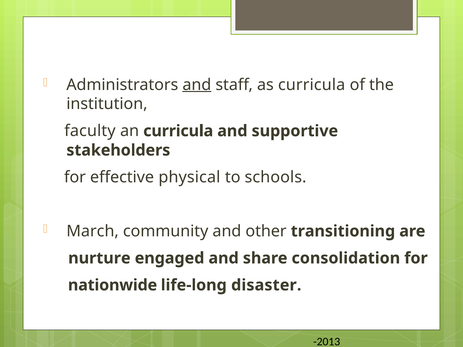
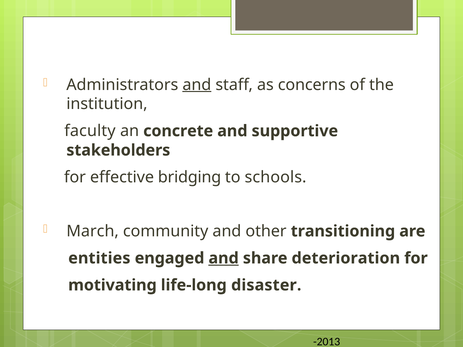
as curricula: curricula -> concerns
an curricula: curricula -> concrete
physical: physical -> bridging
nurture: nurture -> entities
and at (224, 258) underline: none -> present
consolidation: consolidation -> deterioration
nationwide: nationwide -> motivating
